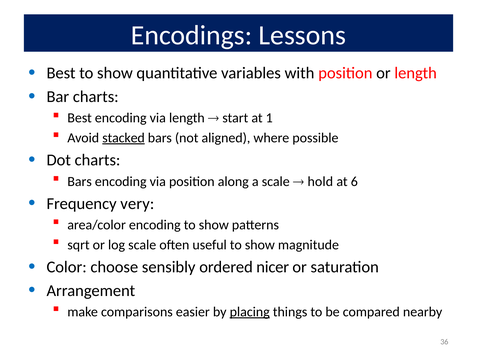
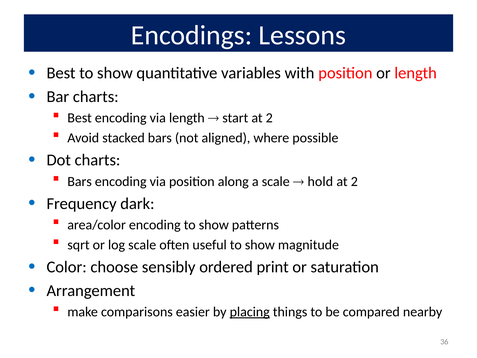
start at 1: 1 -> 2
stacked underline: present -> none
6 at (354, 181): 6 -> 2
very: very -> dark
nicer: nicer -> print
